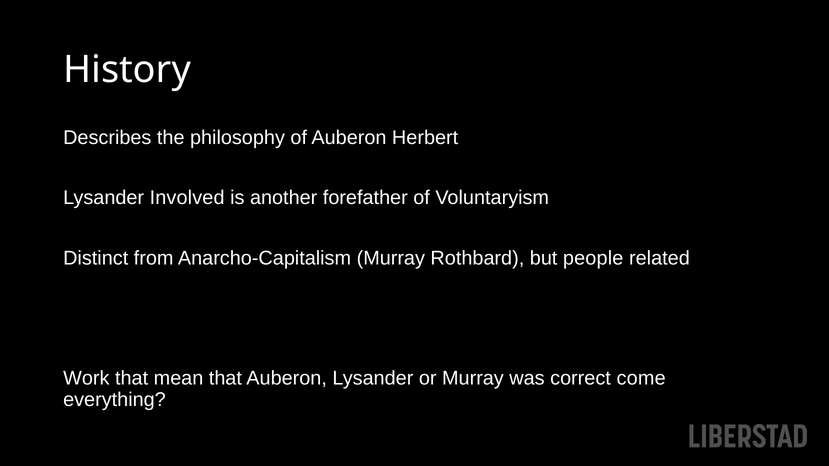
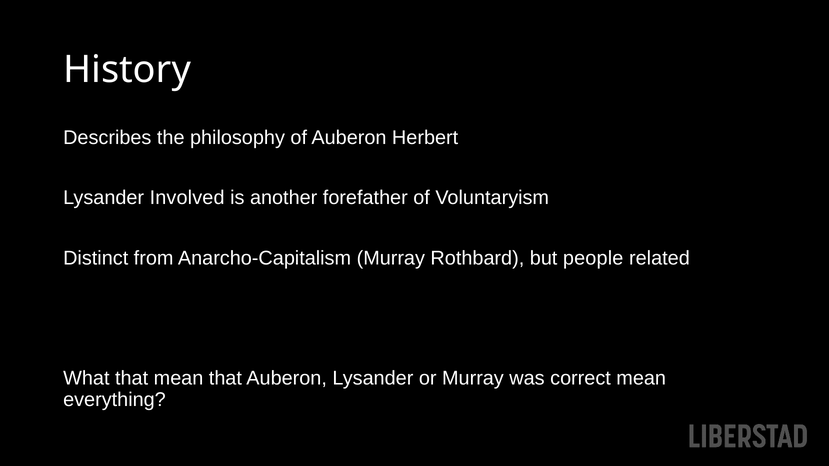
Work: Work -> What
correct come: come -> mean
